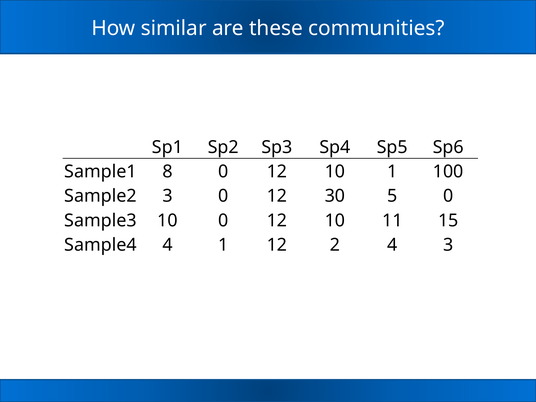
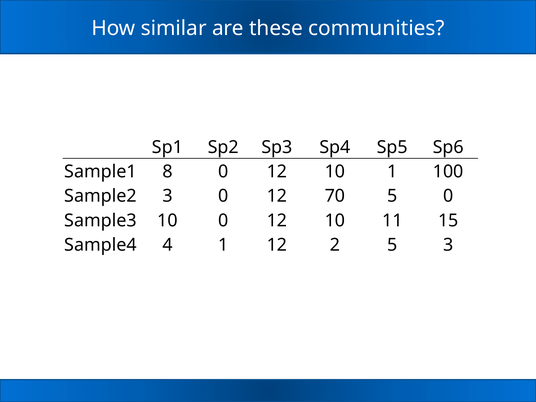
30: 30 -> 70
2 4: 4 -> 5
